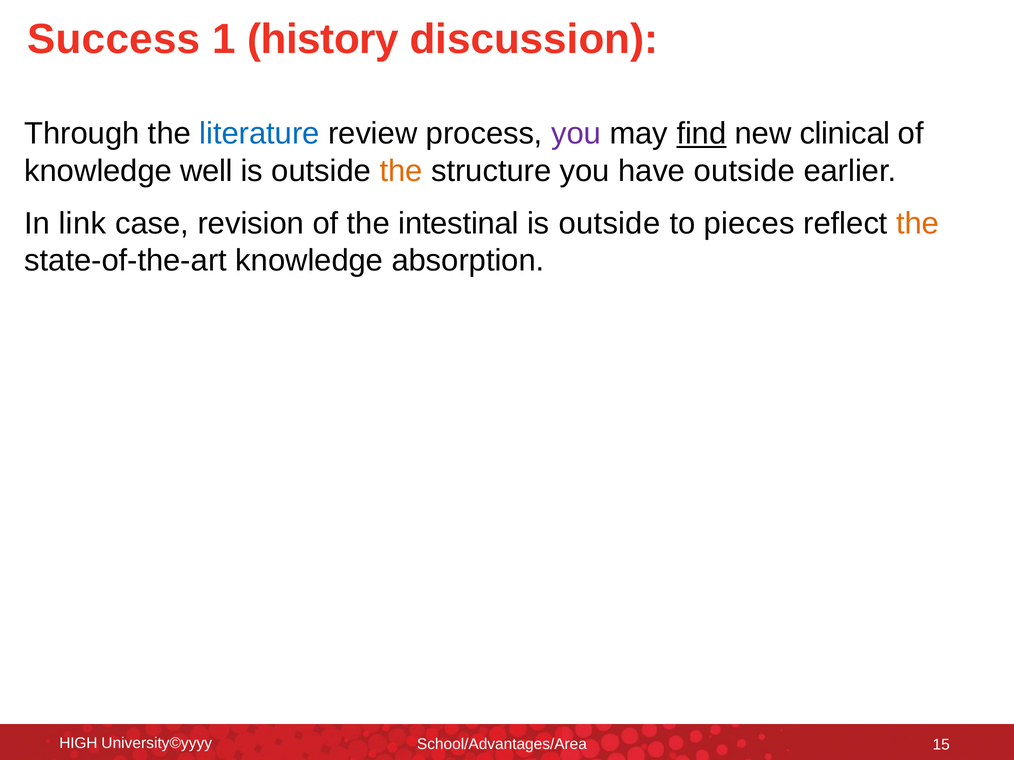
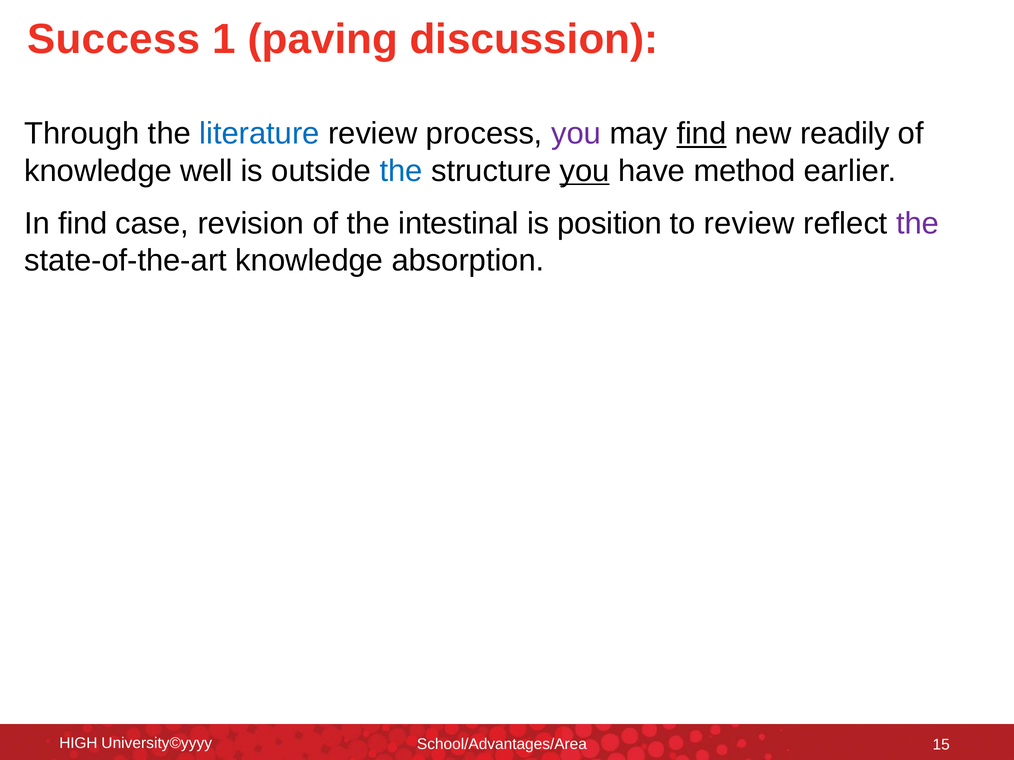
history: history -> paving
clinical: clinical -> readily
the at (401, 171) colour: orange -> blue
you at (585, 171) underline: none -> present
have outside: outside -> method
In link: link -> find
outside at (609, 224): outside -> position
to pieces: pieces -> review
the at (918, 224) colour: orange -> purple
